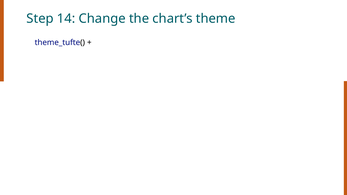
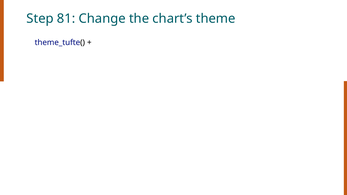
14: 14 -> 81
